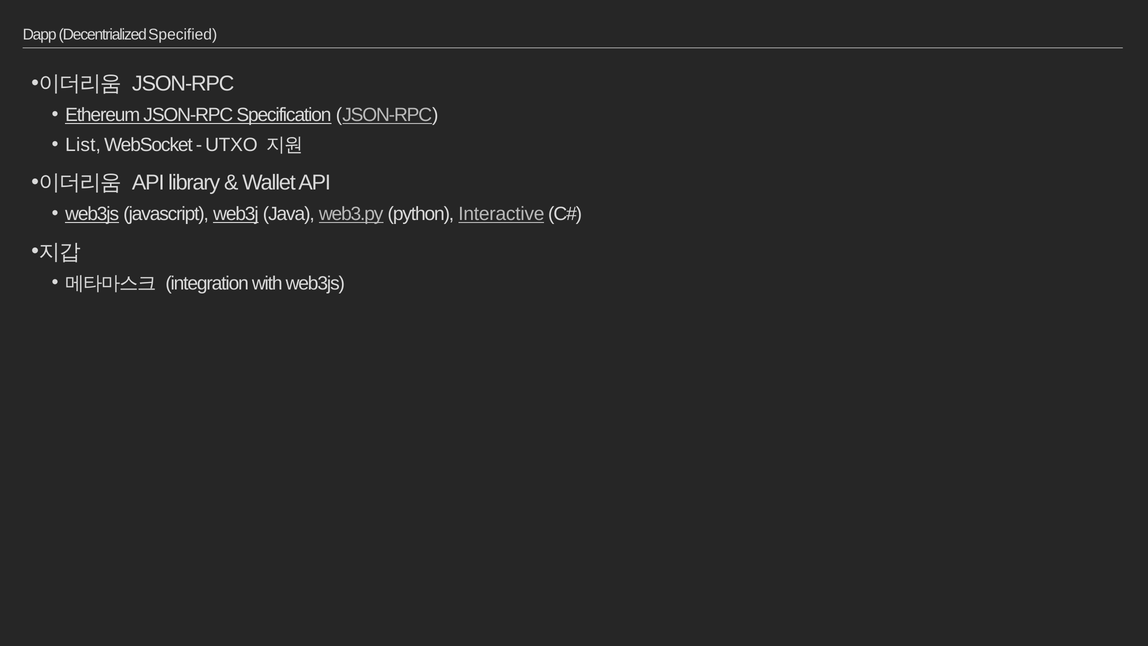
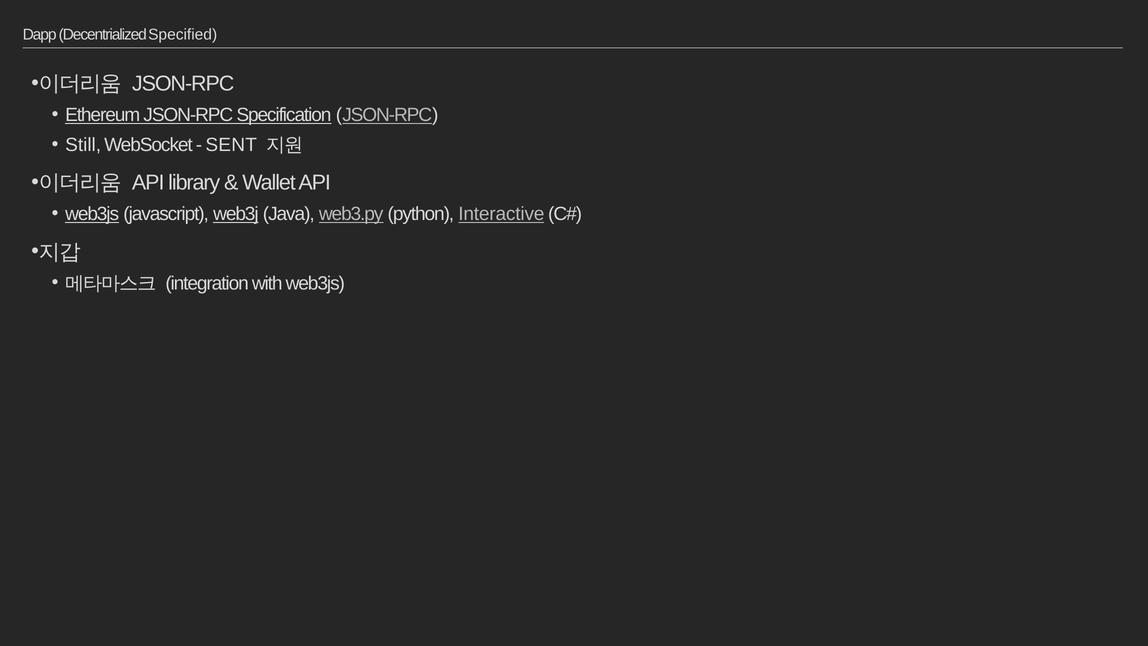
List: List -> Still
UTXO: UTXO -> SENT
